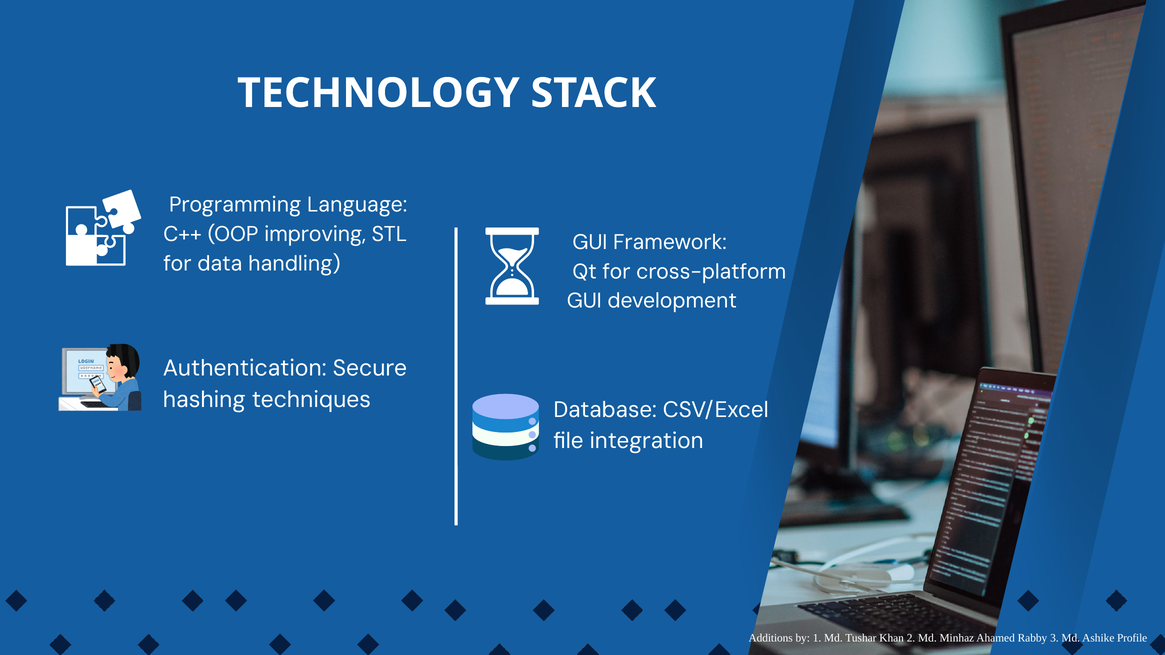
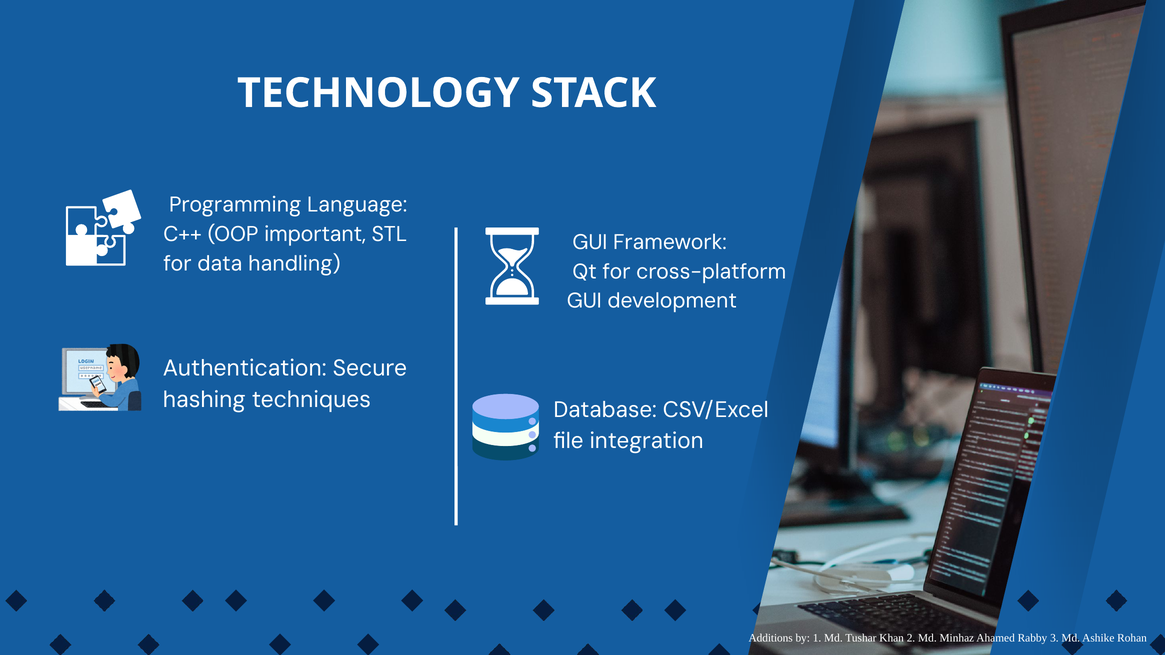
improving: improving -> important
Profile: Profile -> Rohan
